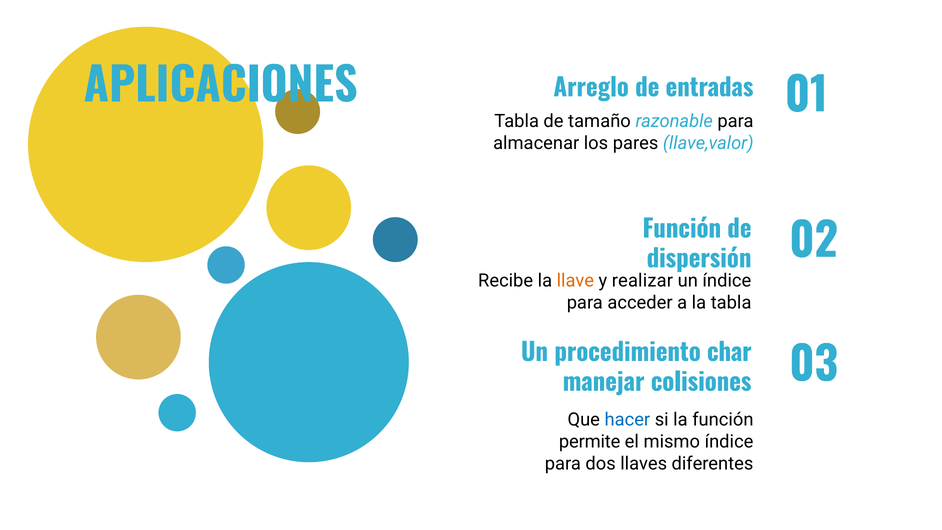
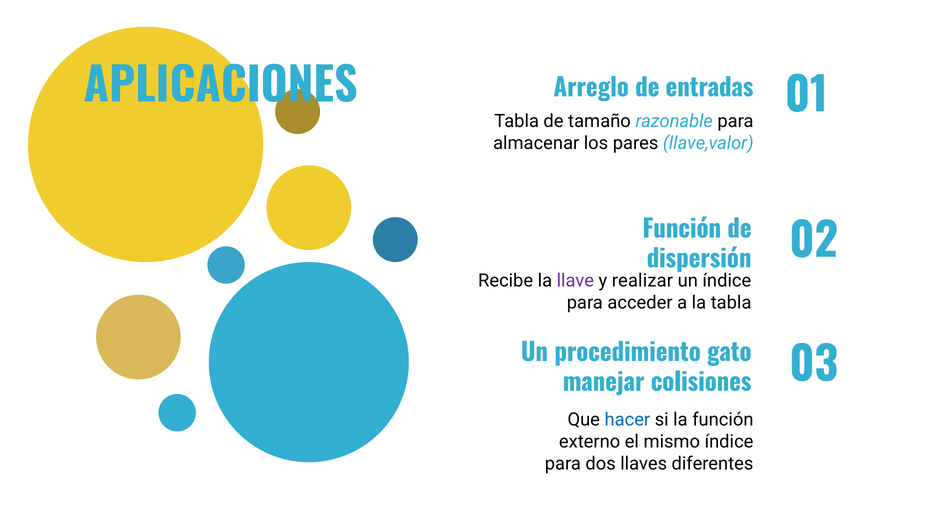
llave colour: orange -> purple
char: char -> gato
permite: permite -> externo
